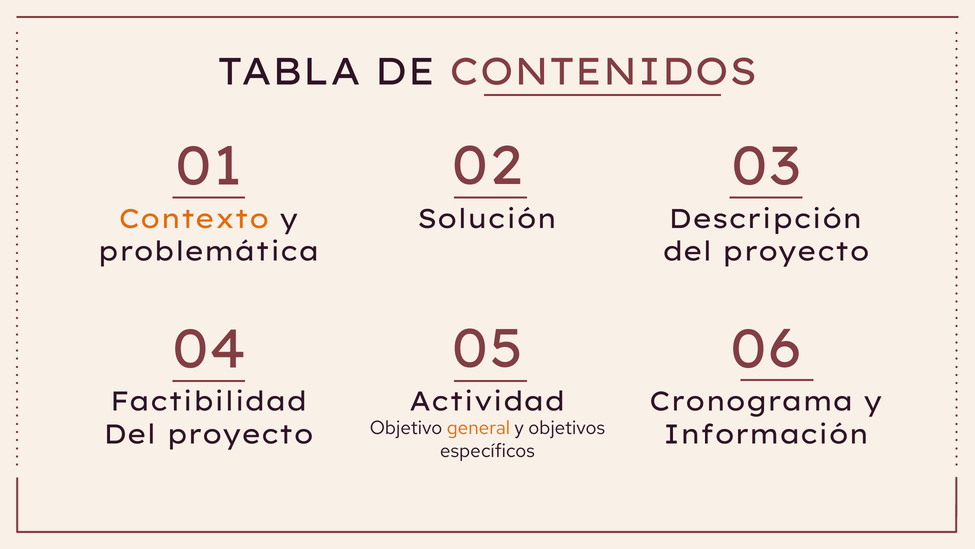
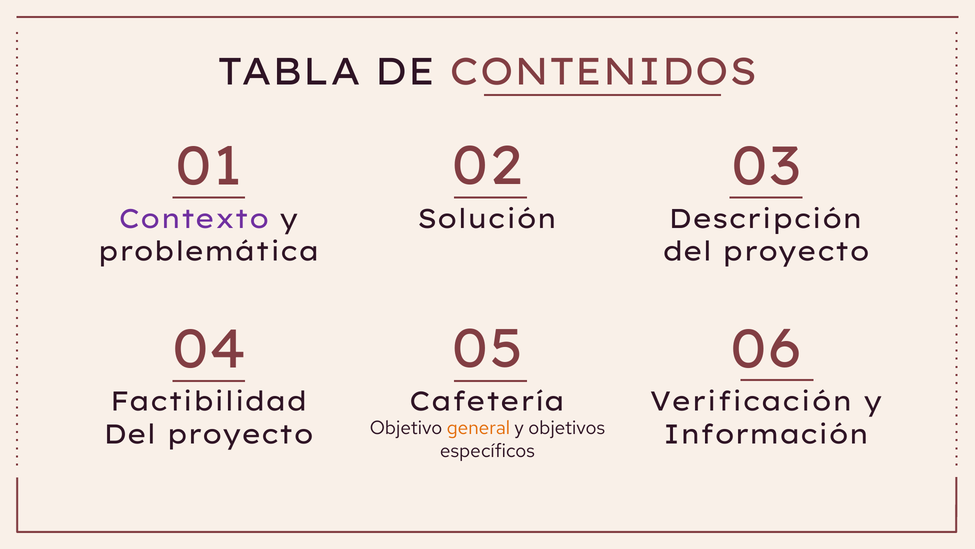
Contexto colour: orange -> purple
Actividad: Actividad -> Cafetería
Cronograma: Cronograma -> Verificación
